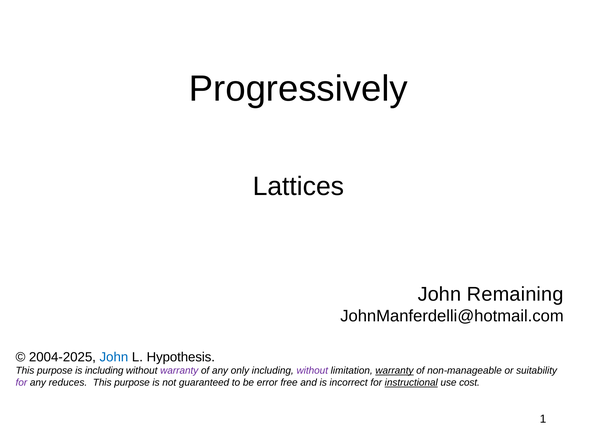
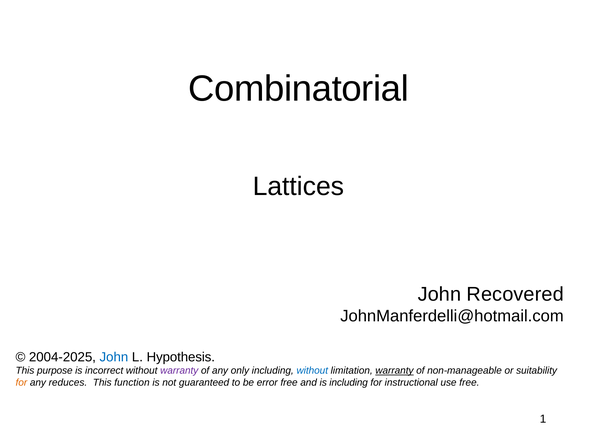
Progressively: Progressively -> Combinatorial
Remaining: Remaining -> Recovered
is including: including -> incorrect
without at (312, 370) colour: purple -> blue
for at (21, 382) colour: purple -> orange
purpose at (132, 382): purpose -> function
is incorrect: incorrect -> including
instructional underline: present -> none
use cost: cost -> free
